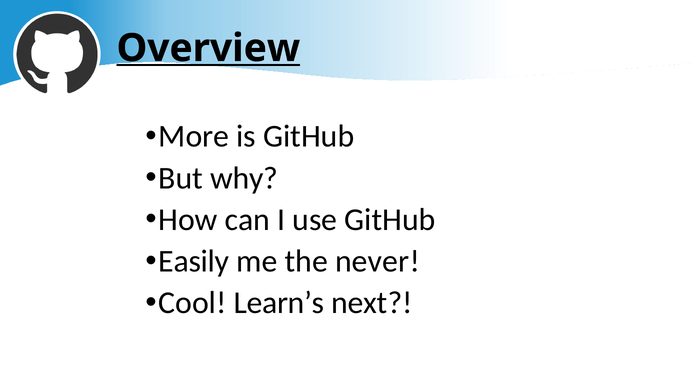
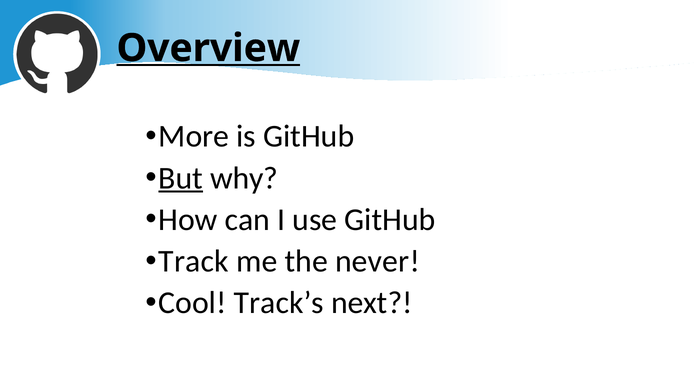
But underline: none -> present
Easily: Easily -> Track
Learn’s: Learn’s -> Track’s
